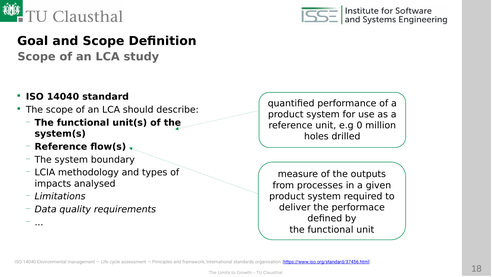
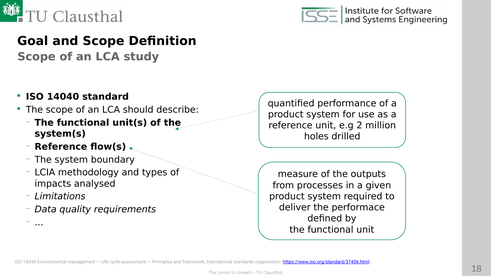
0: 0 -> 2
